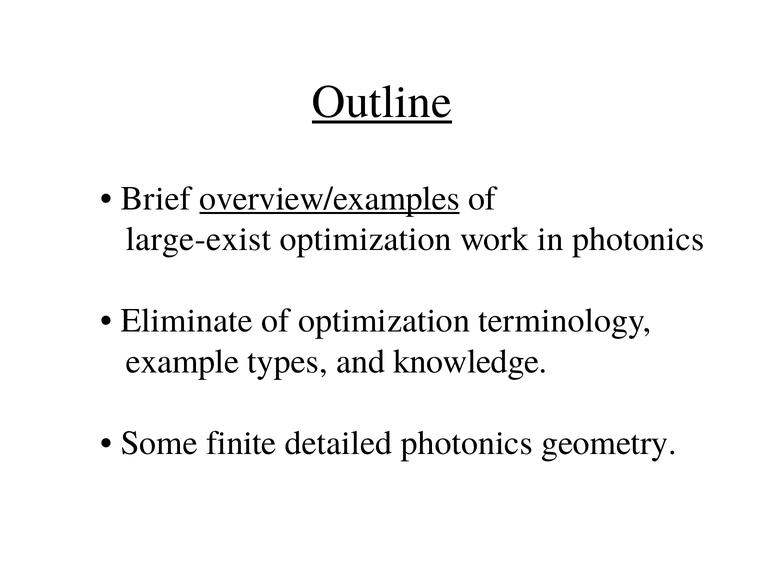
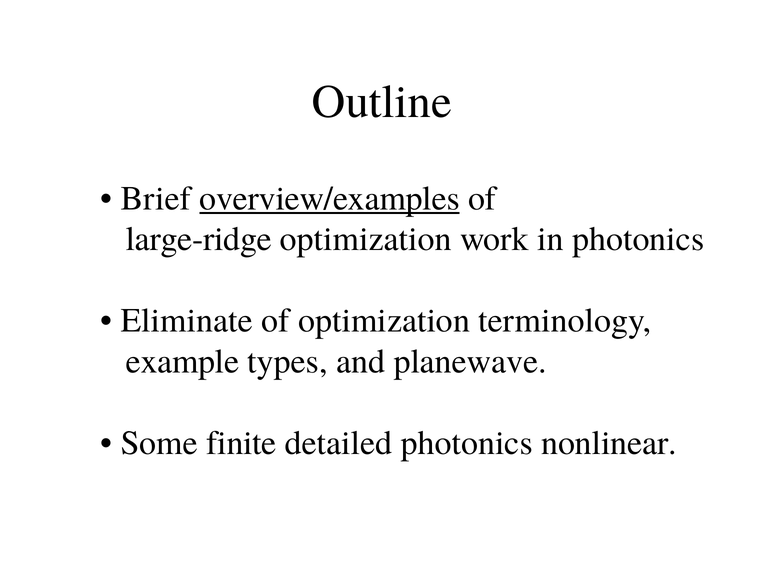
Outline underline: present -> none
large-exist: large-exist -> large-ridge
knowledge: knowledge -> planewave
geometry: geometry -> nonlinear
